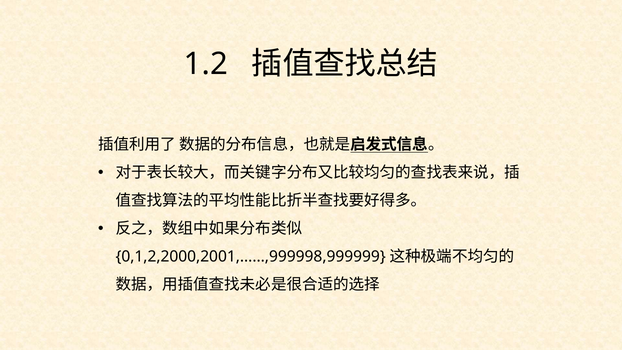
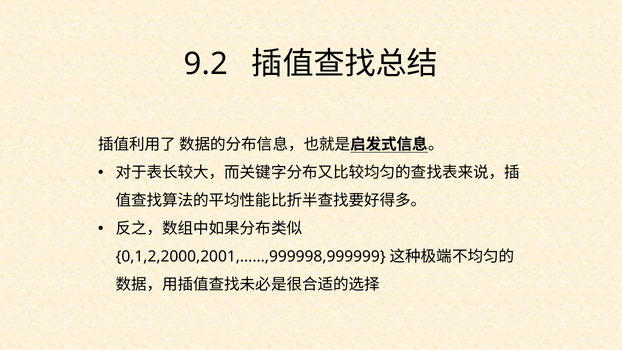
1.2: 1.2 -> 9.2
